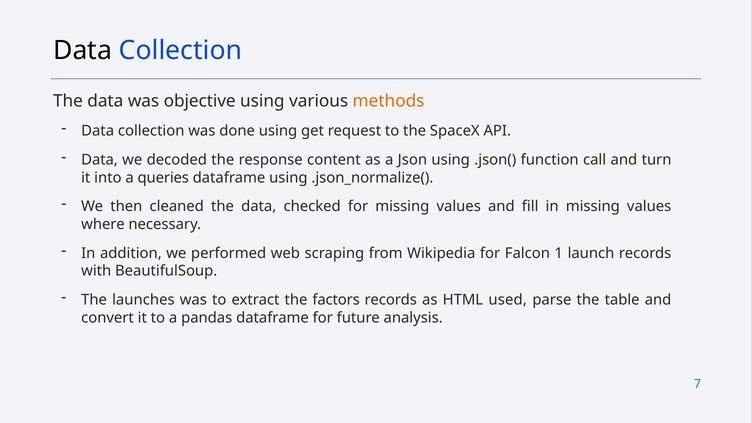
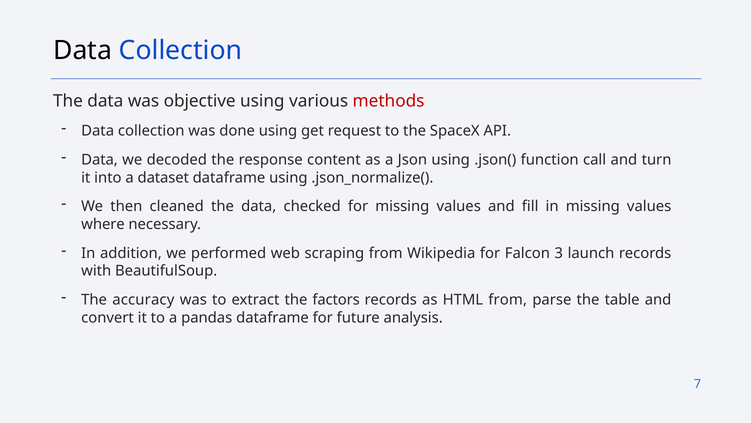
methods colour: orange -> red
queries: queries -> dataset
1: 1 -> 3
launches: launches -> accuracy
HTML used: used -> from
